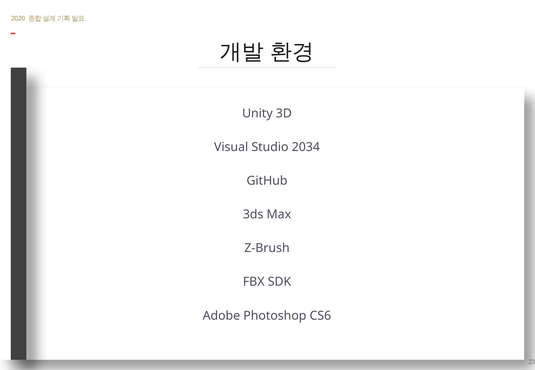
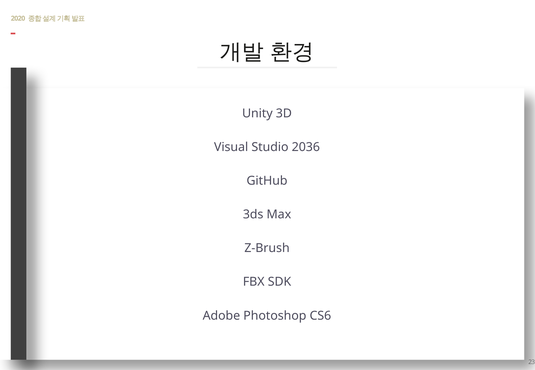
2034: 2034 -> 2036
